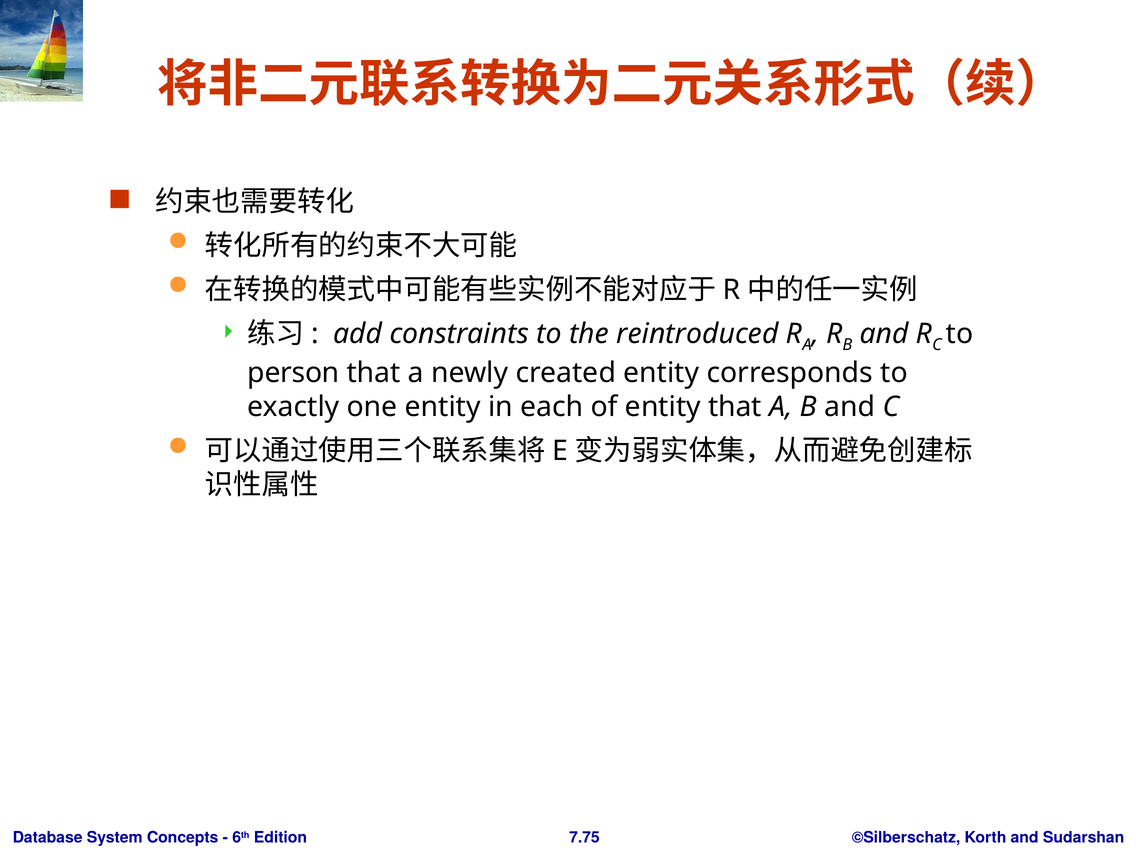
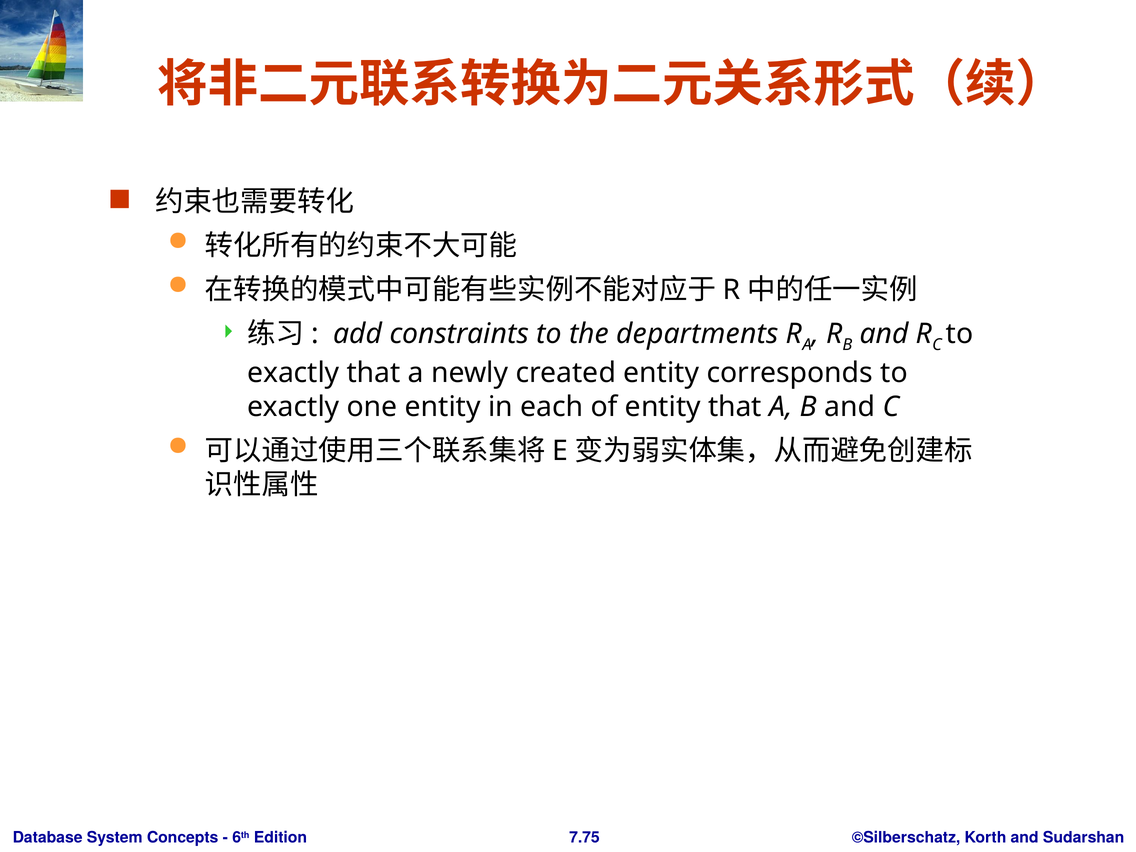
reintroduced: reintroduced -> departments
person at (293, 373): person -> exactly
